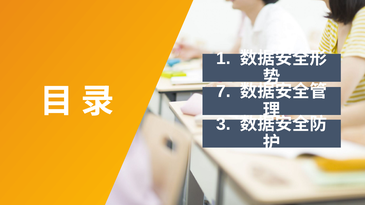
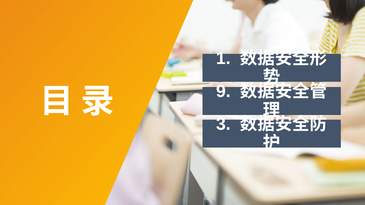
7: 7 -> 9
